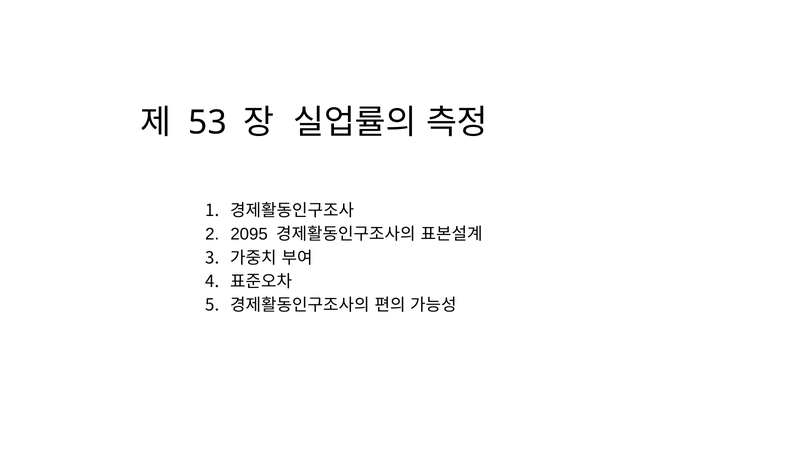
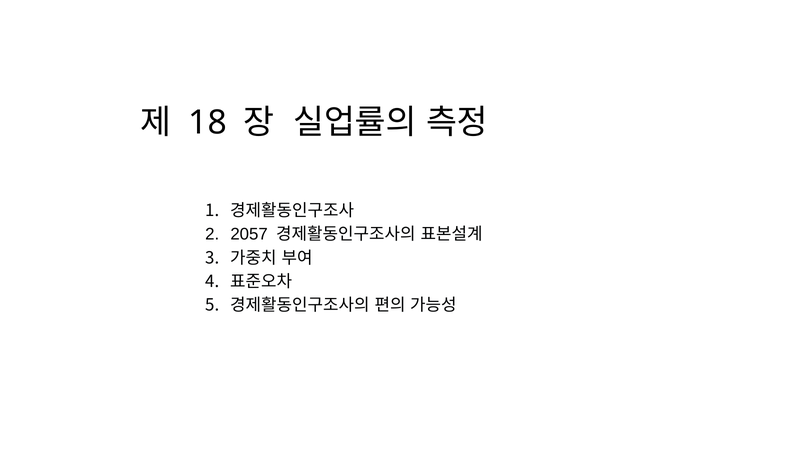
53: 53 -> 18
2095: 2095 -> 2057
